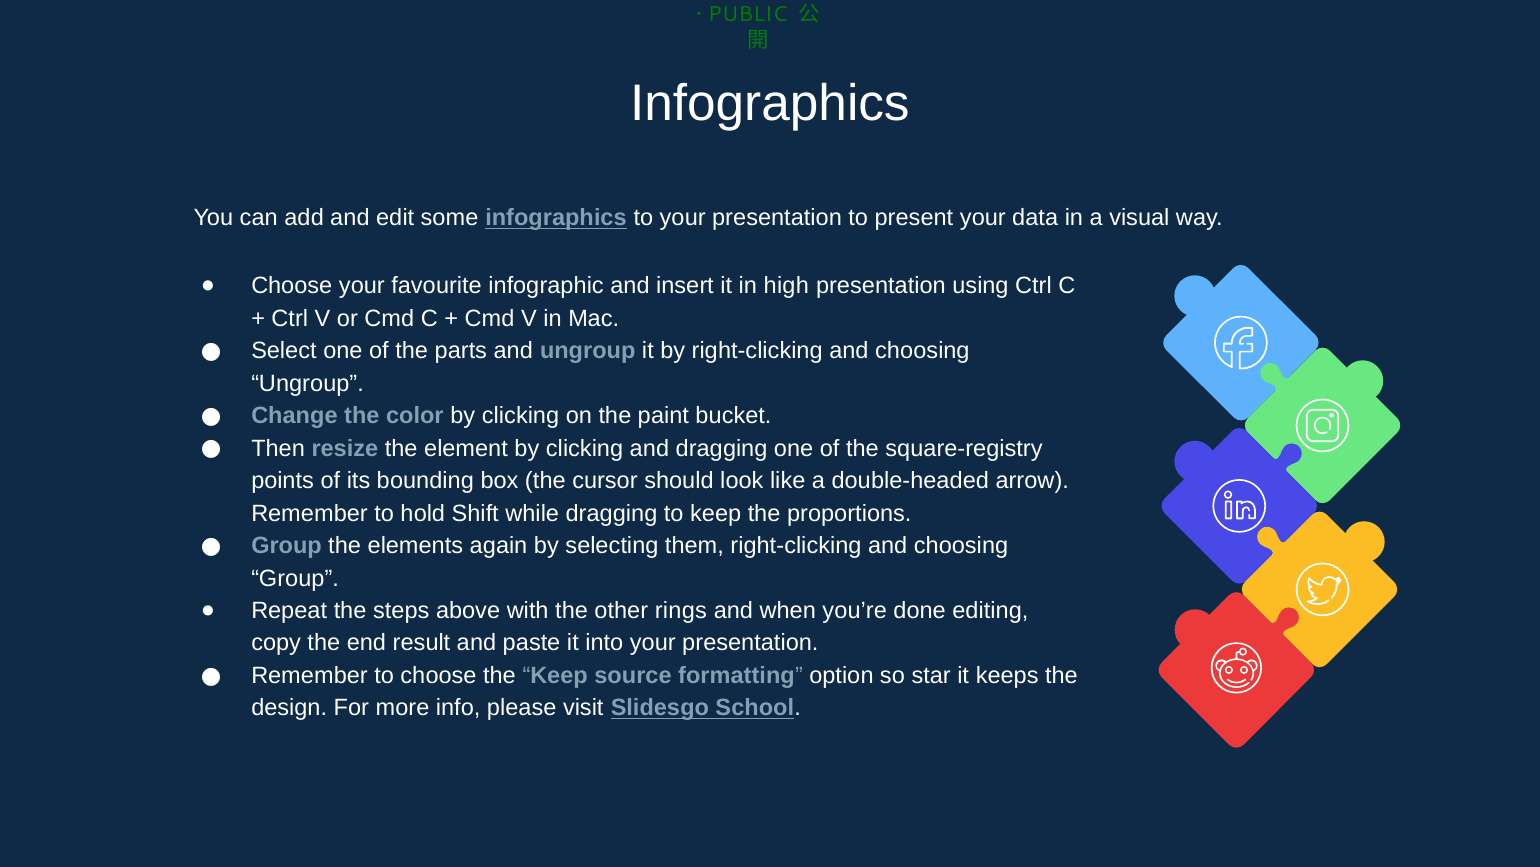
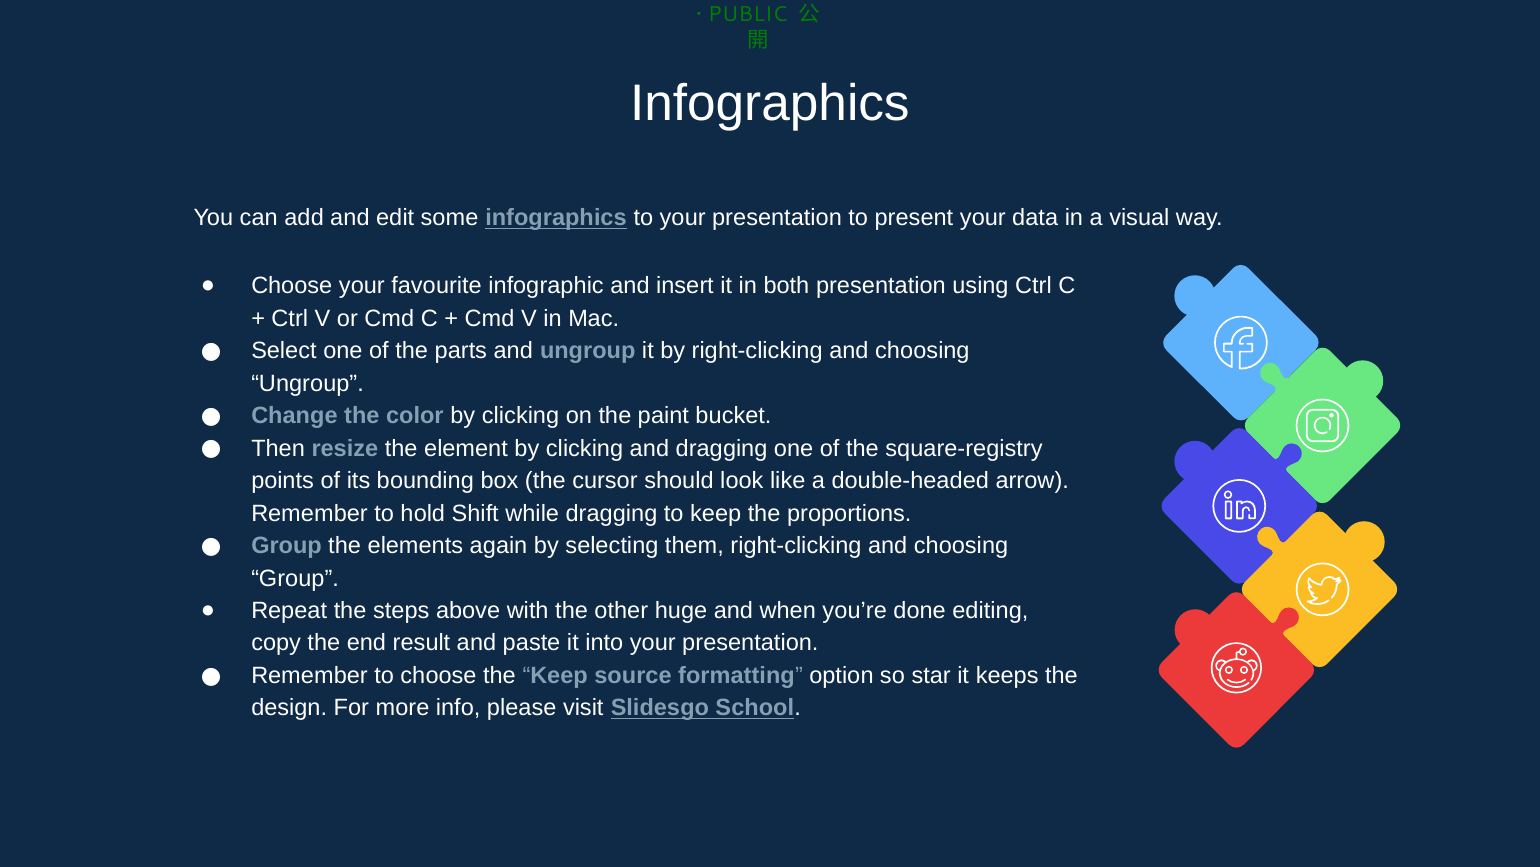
high: high -> both
rings: rings -> huge
